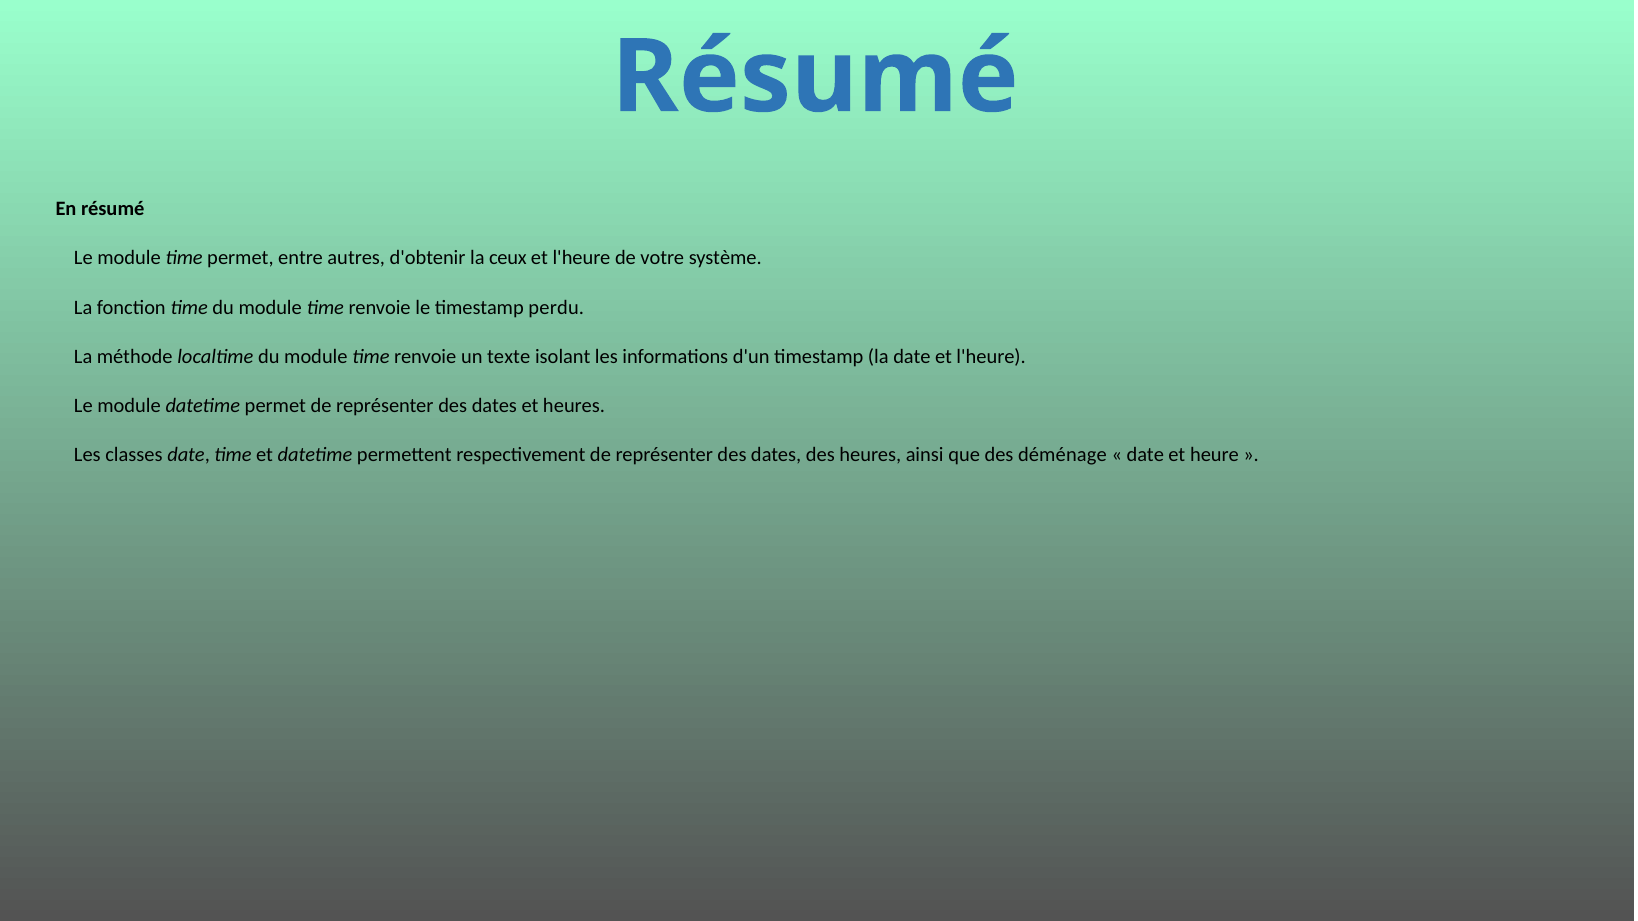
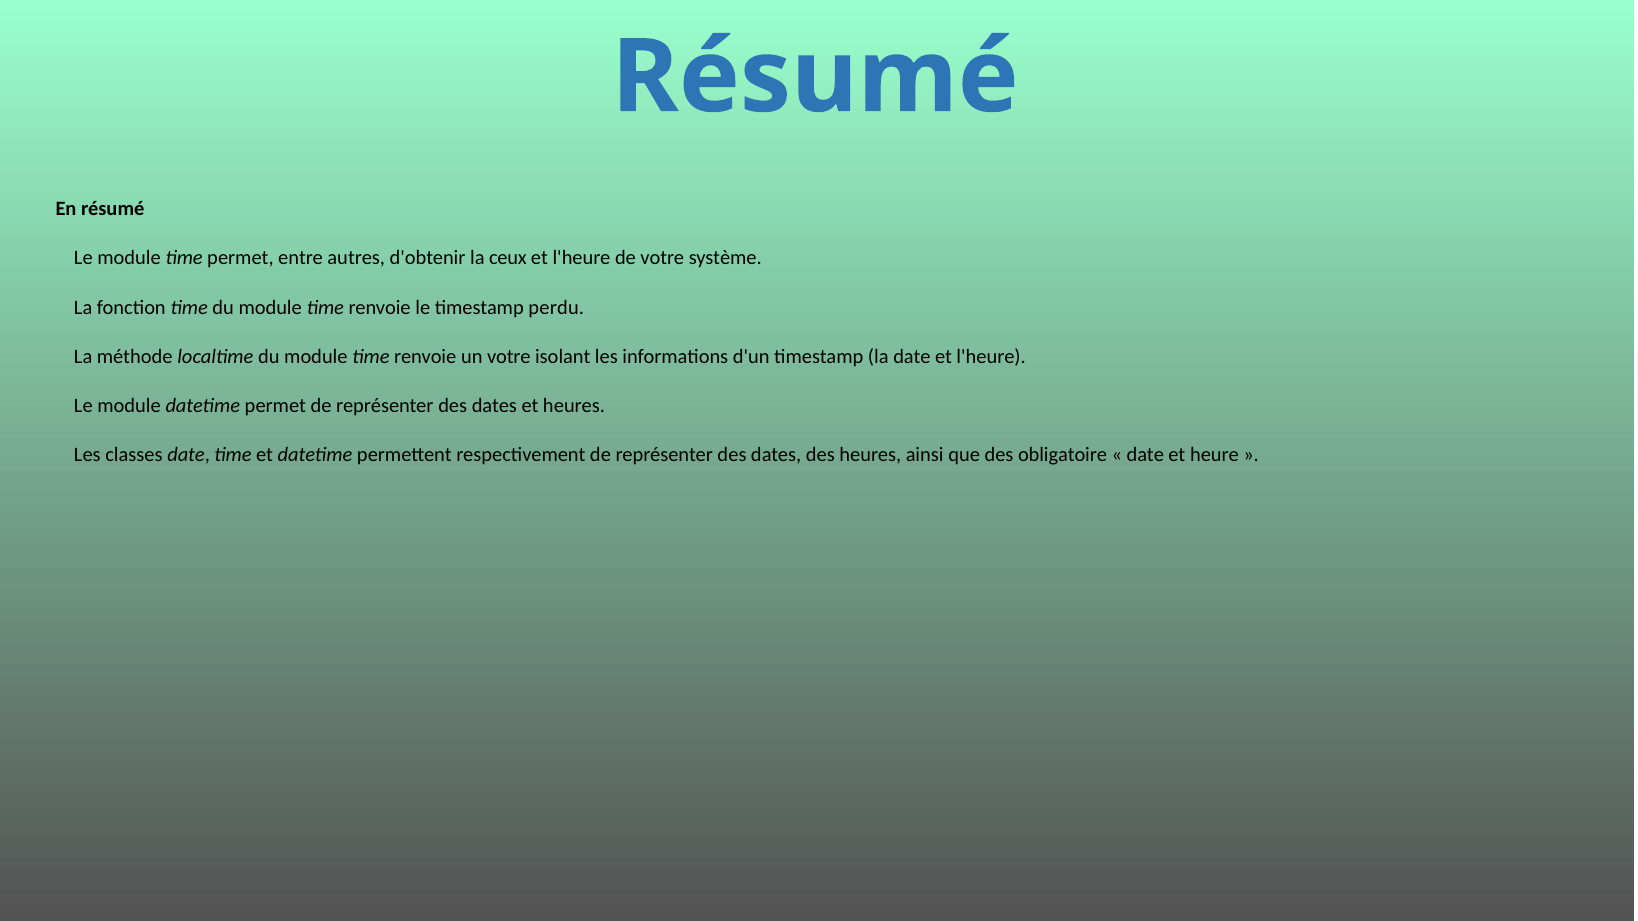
un texte: texte -> votre
déménage: déménage -> obligatoire
